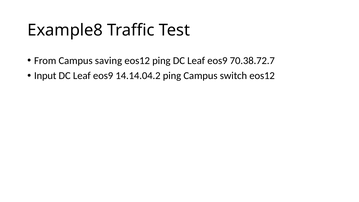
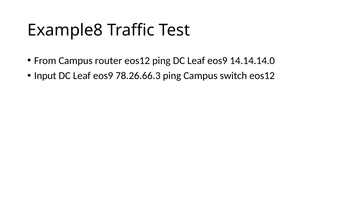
saving: saving -> router
70.38.72.7: 70.38.72.7 -> 14.14.14.0
14.14.04.2: 14.14.04.2 -> 78.26.66.3
